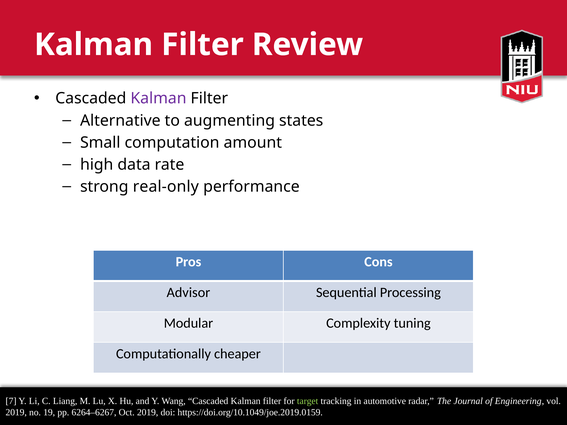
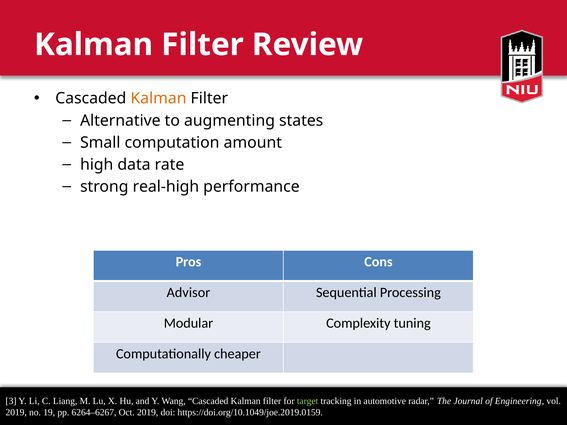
Kalman at (158, 98) colour: purple -> orange
real-only: real-only -> real-high
7: 7 -> 3
